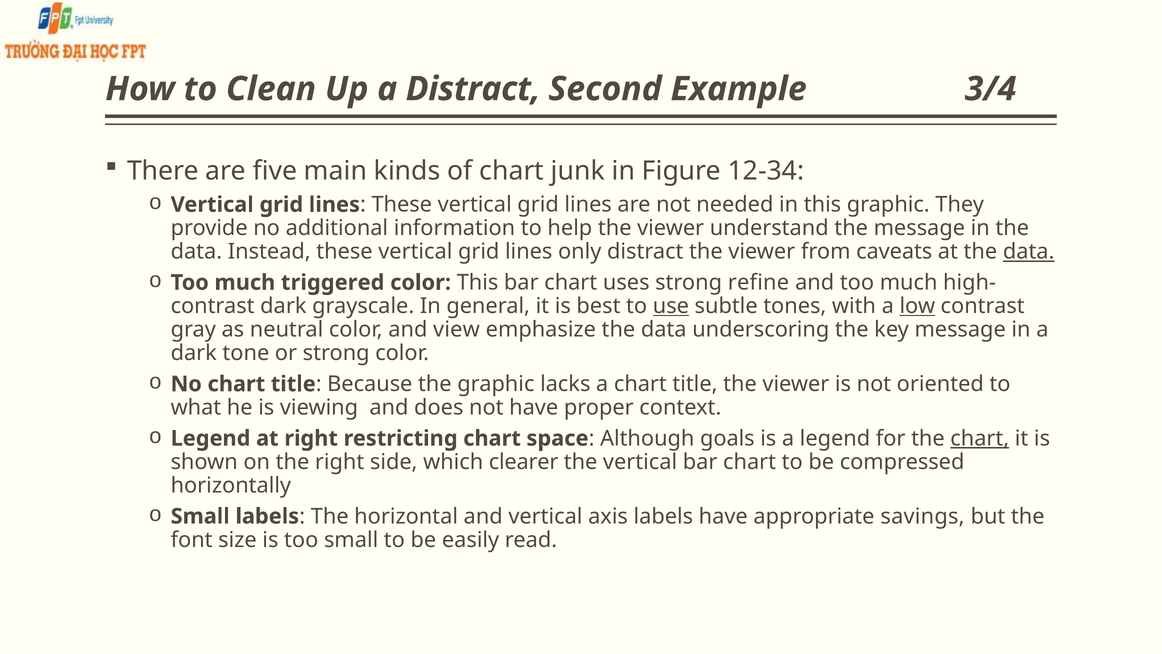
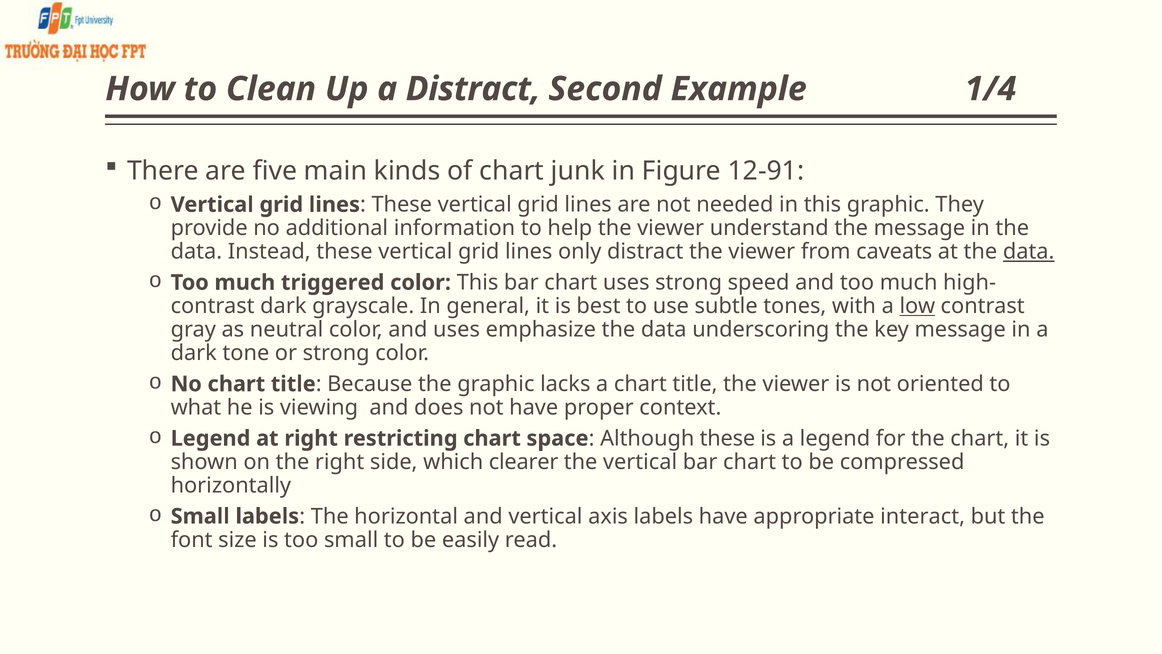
3/4: 3/4 -> 1/4
12-34: 12-34 -> 12-91
refine: refine -> speed
use underline: present -> none
and view: view -> uses
Although goals: goals -> these
chart at (980, 438) underline: present -> none
savings: savings -> interact
